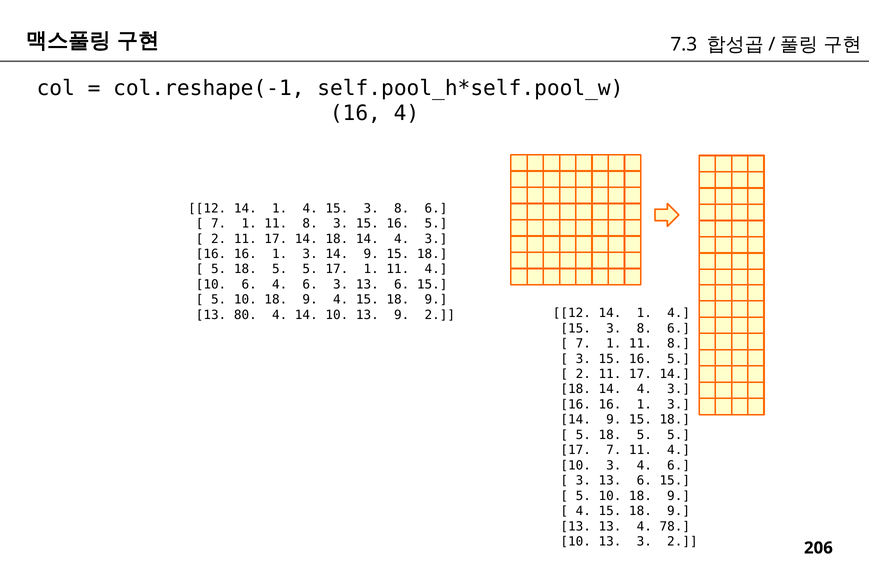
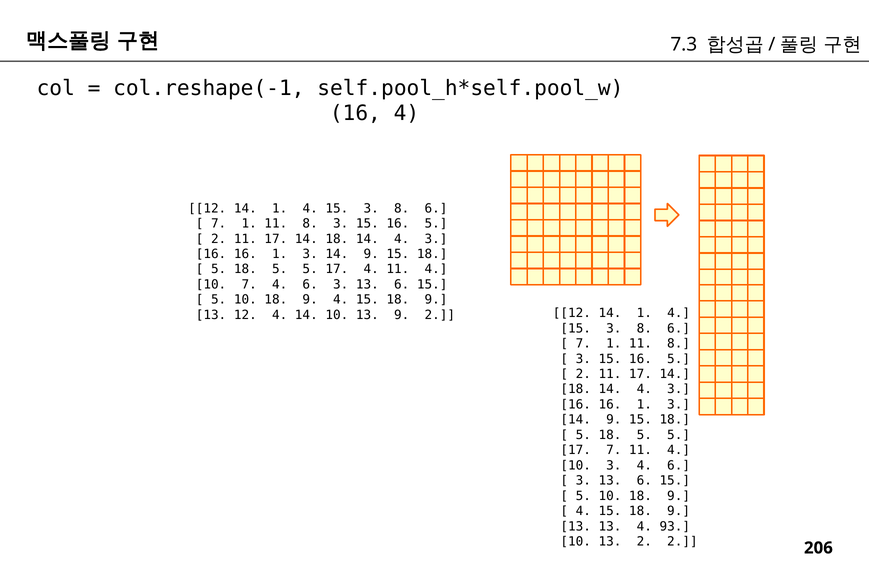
17 1: 1 -> 4
10 6: 6 -> 7
13 80: 80 -> 12
78: 78 -> 93
13 3: 3 -> 2
